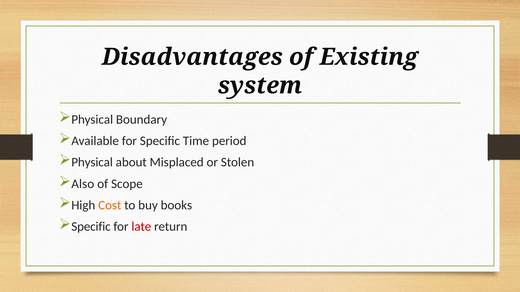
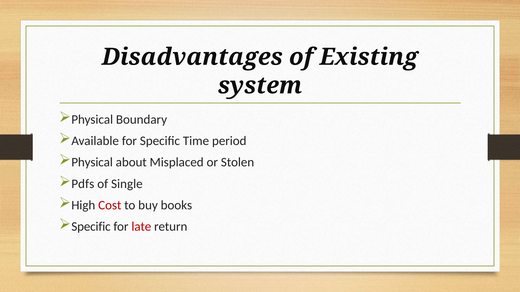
Also: Also -> Pdfs
Scope: Scope -> Single
Cost colour: orange -> red
